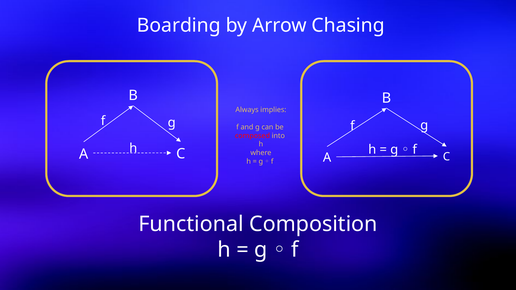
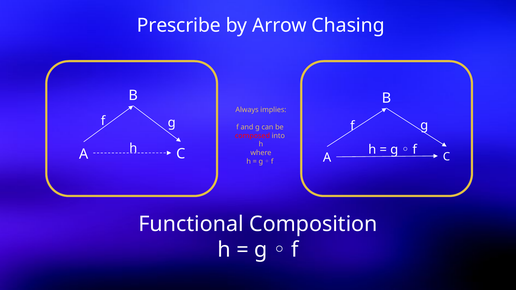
Boarding: Boarding -> Prescribe
